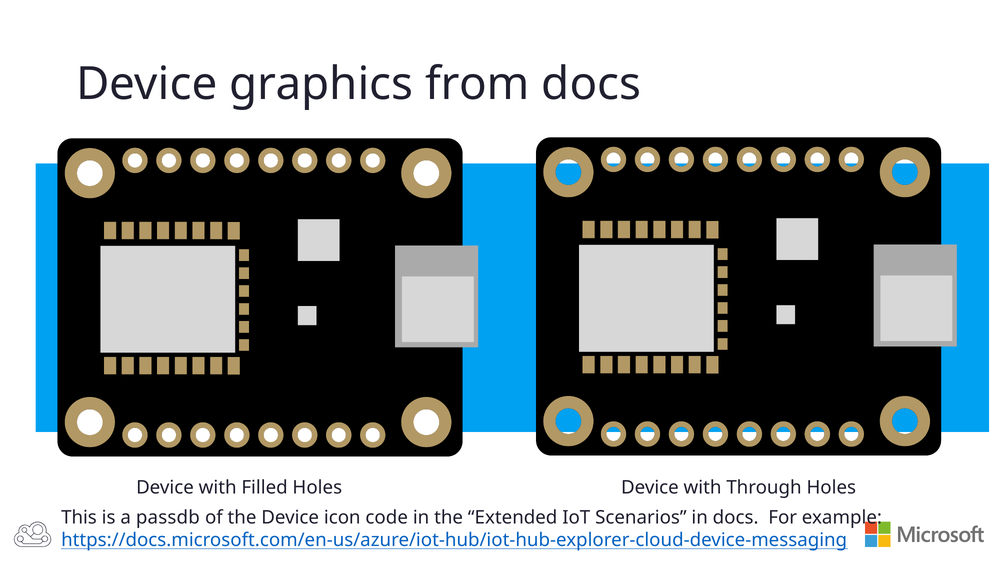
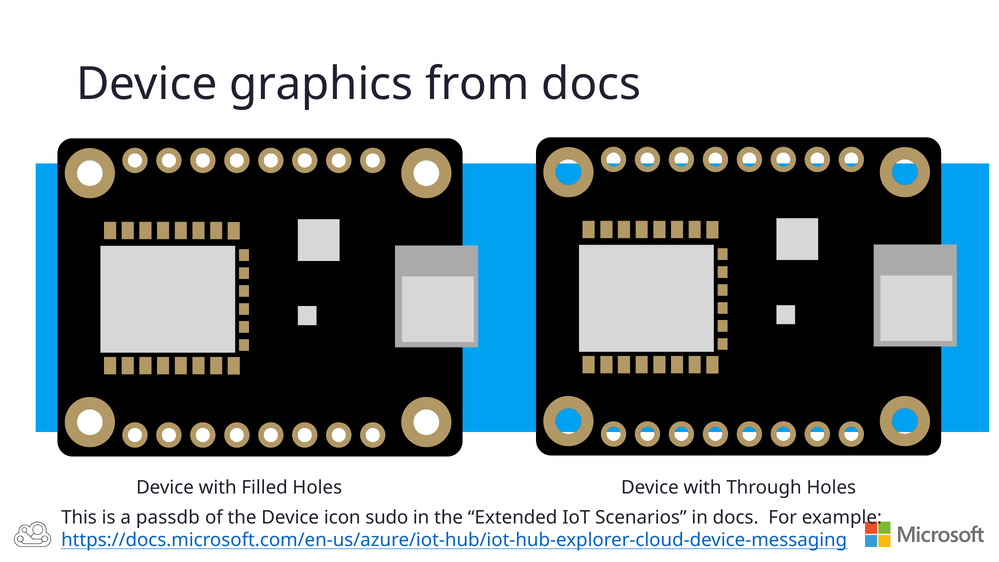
code: code -> sudo
